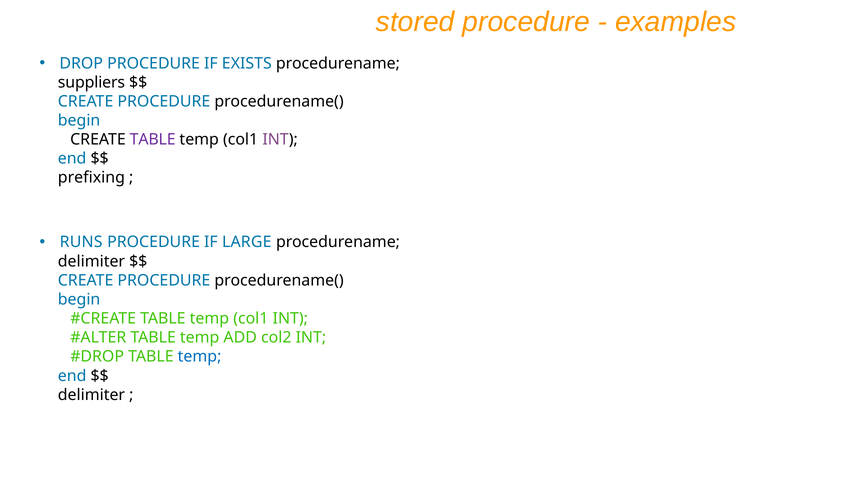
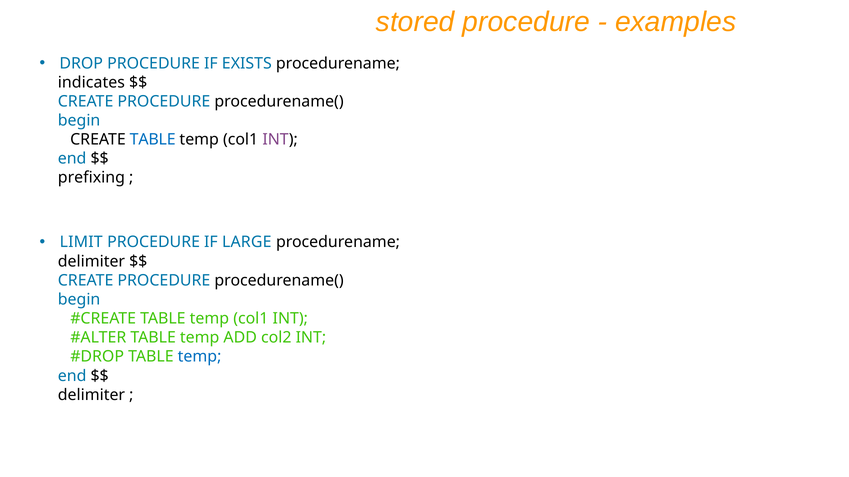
suppliers: suppliers -> indicates
TABLE at (153, 140) colour: purple -> blue
RUNS: RUNS -> LIMIT
